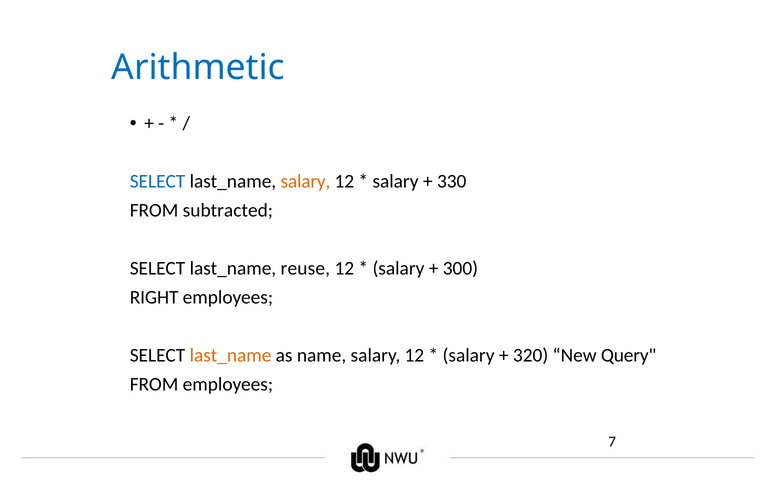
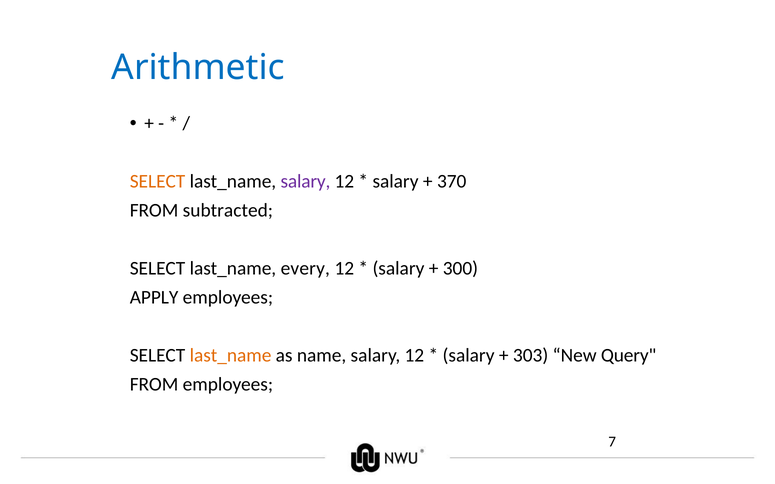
SELECT at (158, 182) colour: blue -> orange
salary at (305, 182) colour: orange -> purple
330: 330 -> 370
reuse: reuse -> every
RIGHT: RIGHT -> APPLY
320: 320 -> 303
